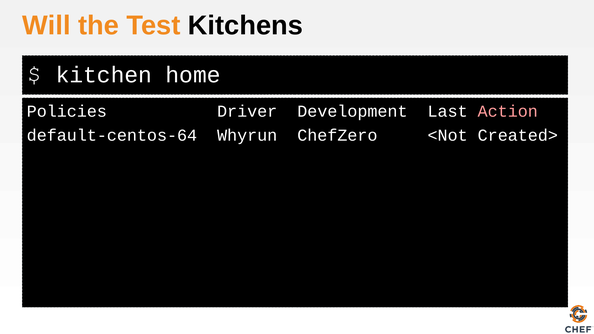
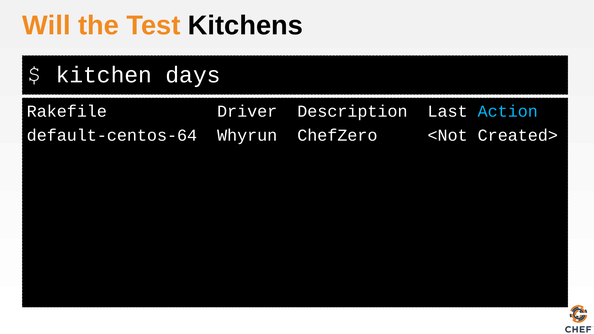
home: home -> days
Policies: Policies -> Rakefile
Development: Development -> Description
Action colour: pink -> light blue
